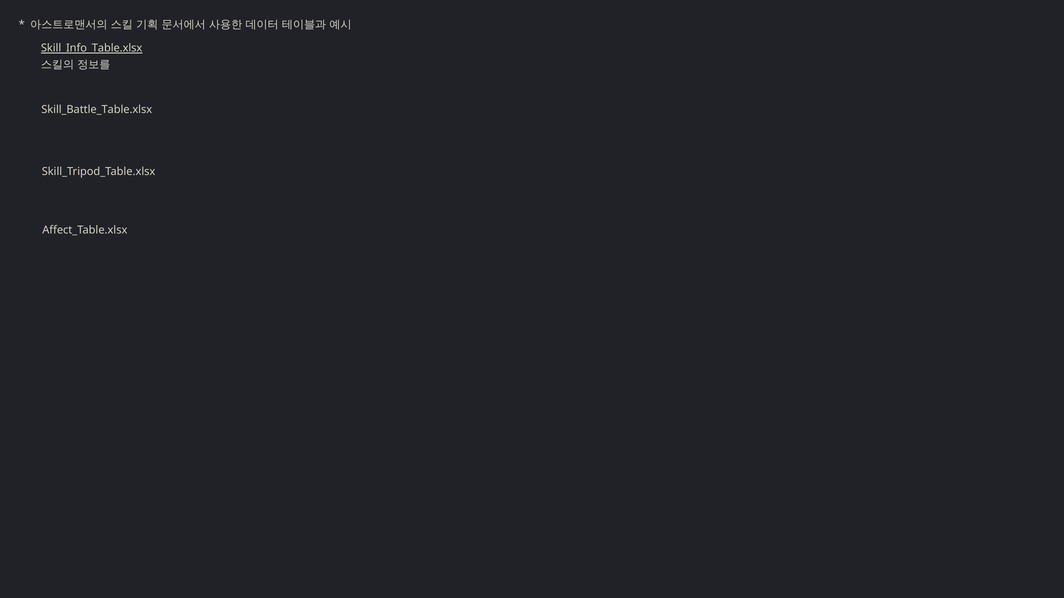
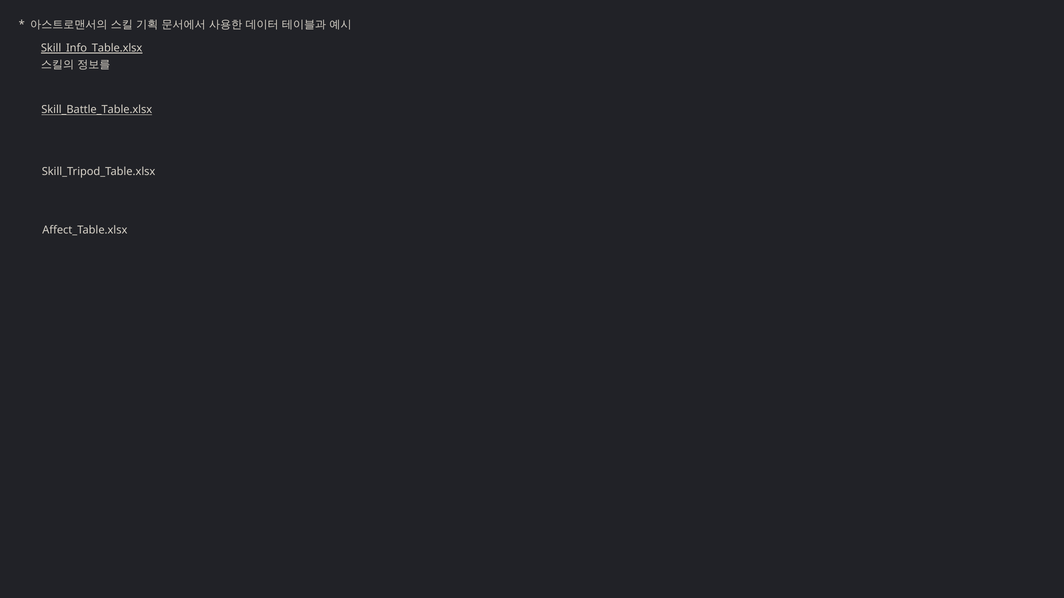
Skill_Battle_Table.xlsx underline: none -> present
